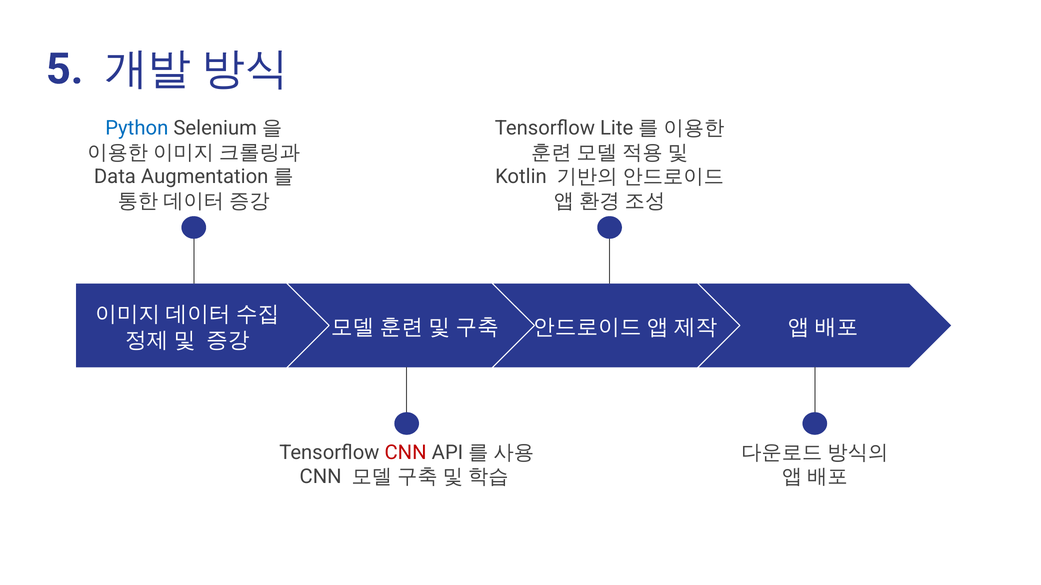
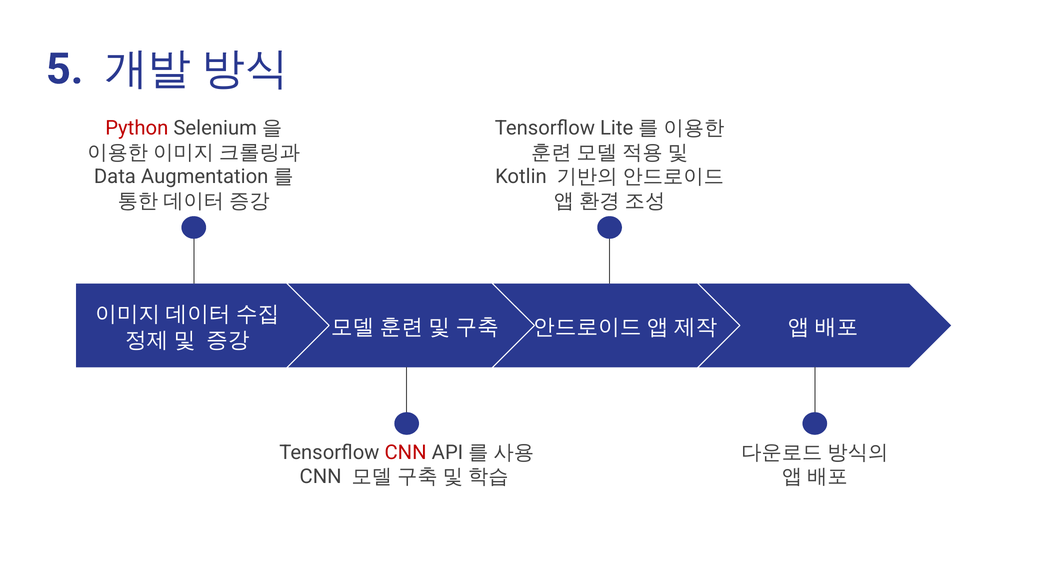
Python colour: blue -> red
